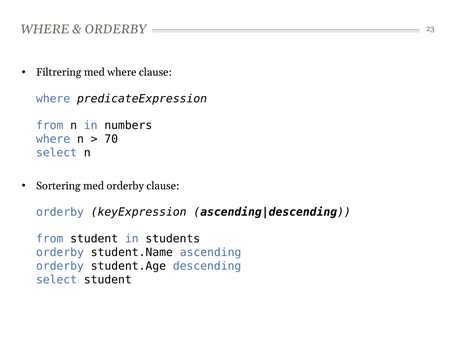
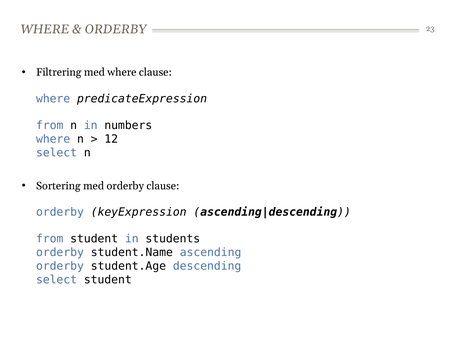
70: 70 -> 12
